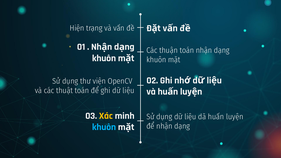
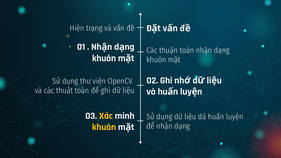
khuôn at (104, 127) colour: light blue -> yellow
